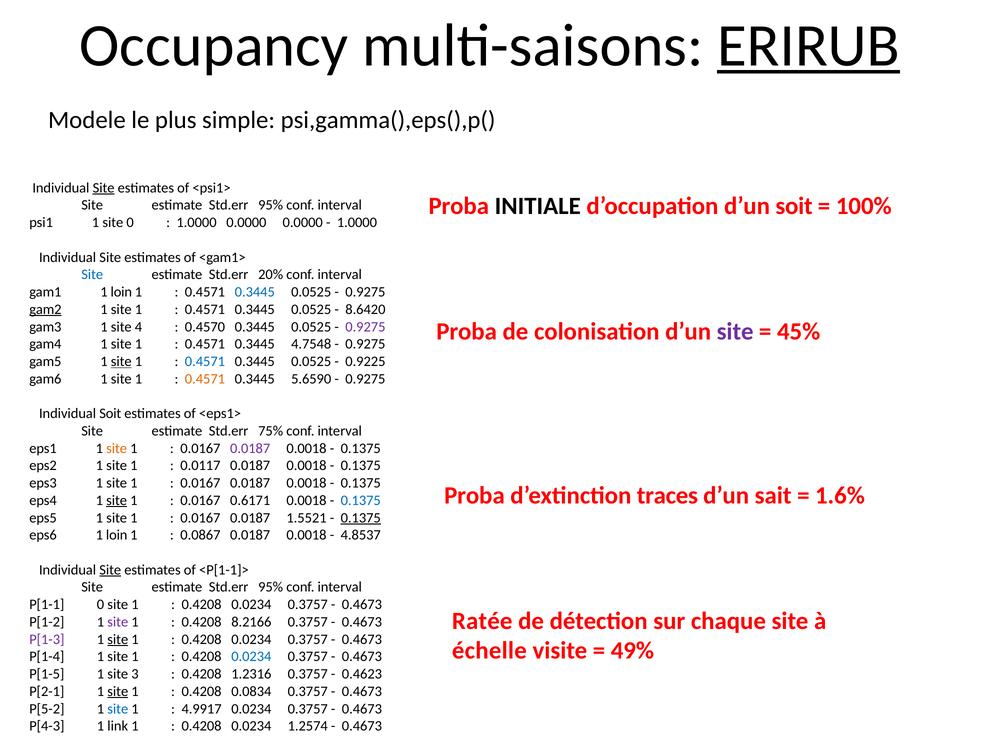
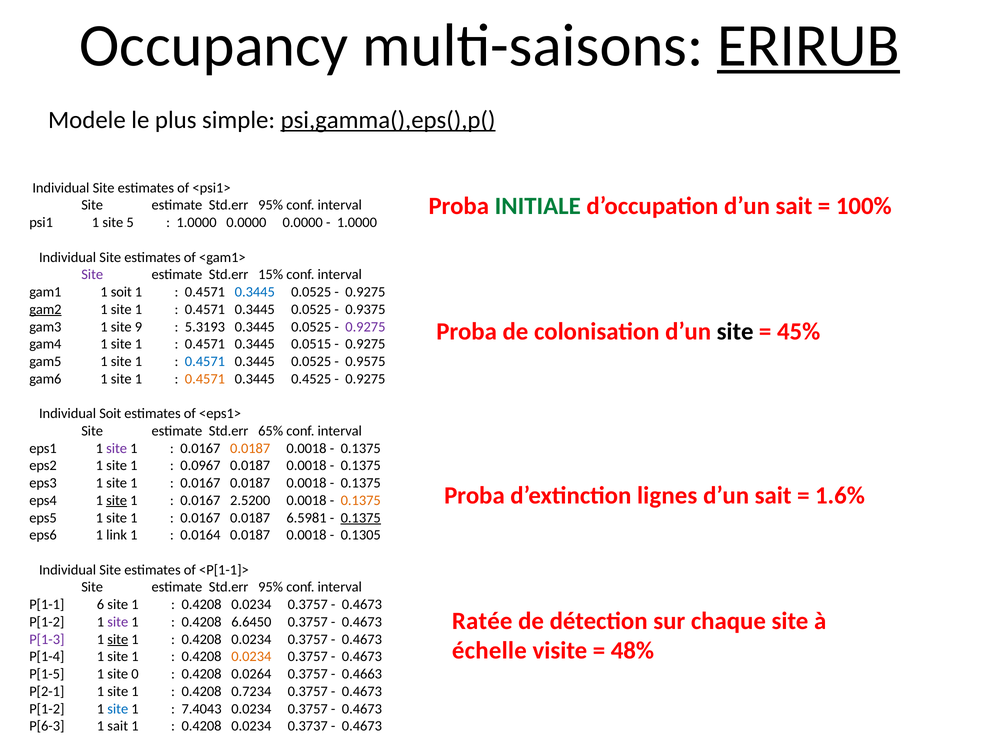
psi,gamma(),eps(),p( underline: none -> present
Site at (104, 188) underline: present -> none
INITIALE colour: black -> green
d’occupation d’un soit: soit -> sait
site 0: 0 -> 5
Site at (92, 275) colour: blue -> purple
20%: 20% -> 15%
gam1 1 loin: loin -> soit
8.6420: 8.6420 -> 0.9375
4: 4 -> 9
0.4570: 0.4570 -> 5.3193
site at (735, 332) colour: purple -> black
4.7548: 4.7548 -> 0.0515
site at (121, 362) underline: present -> none
0.9225: 0.9225 -> 0.9575
5.6590: 5.6590 -> 0.4525
75%: 75% -> 65%
site at (117, 449) colour: orange -> purple
0.0187 at (250, 449) colour: purple -> orange
0.0117: 0.0117 -> 0.0967
traces: traces -> lignes
0.6171: 0.6171 -> 2.5200
0.1375 at (361, 501) colour: blue -> orange
1.5521: 1.5521 -> 6.5981
eps6 1 loin: loin -> link
0.0867: 0.0867 -> 0.0164
4.8537: 4.8537 -> 0.1305
Site at (110, 570) underline: present -> none
P[1-1 0: 0 -> 6
8.2166: 8.2166 -> 6.6450
49%: 49% -> 48%
0.0234 at (251, 657) colour: blue -> orange
3: 3 -> 0
1.2316: 1.2316 -> 0.0264
0.4623: 0.4623 -> 0.4663
site at (118, 692) underline: present -> none
0.0834: 0.0834 -> 0.7234
P[5-2 at (47, 709): P[5-2 -> P[1-2
4.9917: 4.9917 -> 7.4043
P[4-3: P[4-3 -> P[6-3
1 link: link -> sait
1.2574: 1.2574 -> 0.3737
